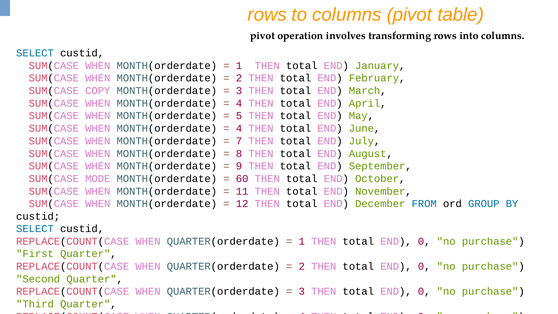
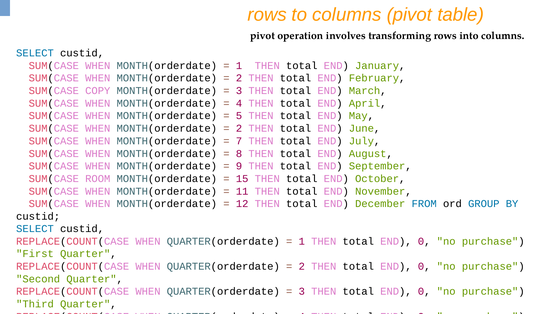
4 at (239, 128): 4 -> 2
MODE: MODE -> ROOM
60: 60 -> 15
